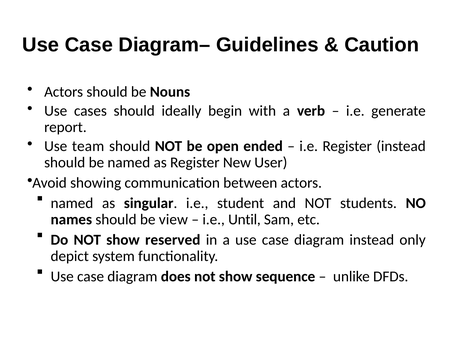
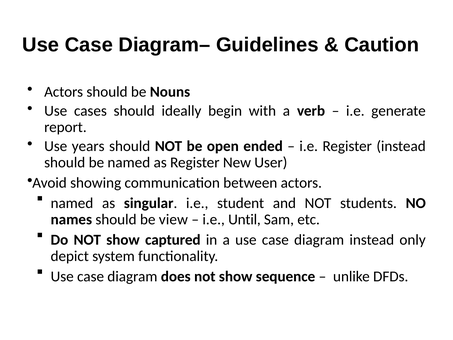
team: team -> years
reserved: reserved -> captured
